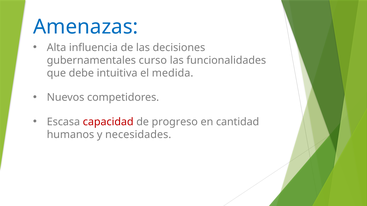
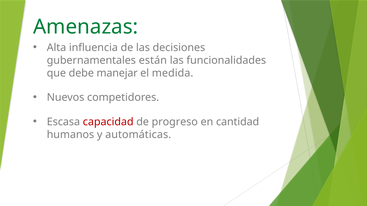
Amenazas colour: blue -> green
curso: curso -> están
intuitiva: intuitiva -> manejar
necesidades: necesidades -> automáticas
